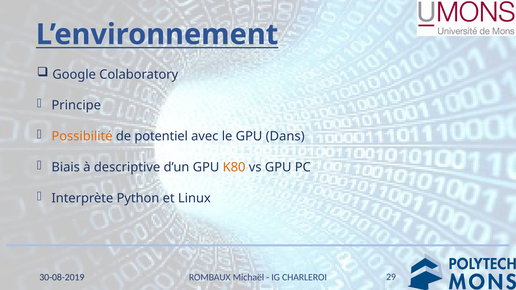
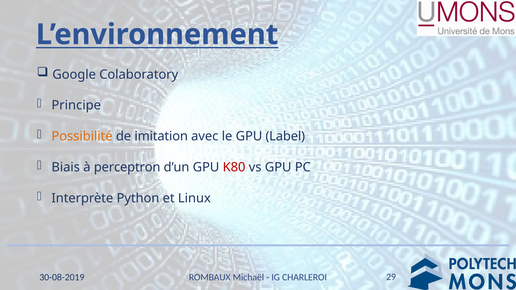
potentiel: potentiel -> imitation
Dans: Dans -> Label
descriptive: descriptive -> perceptron
K80 colour: orange -> red
